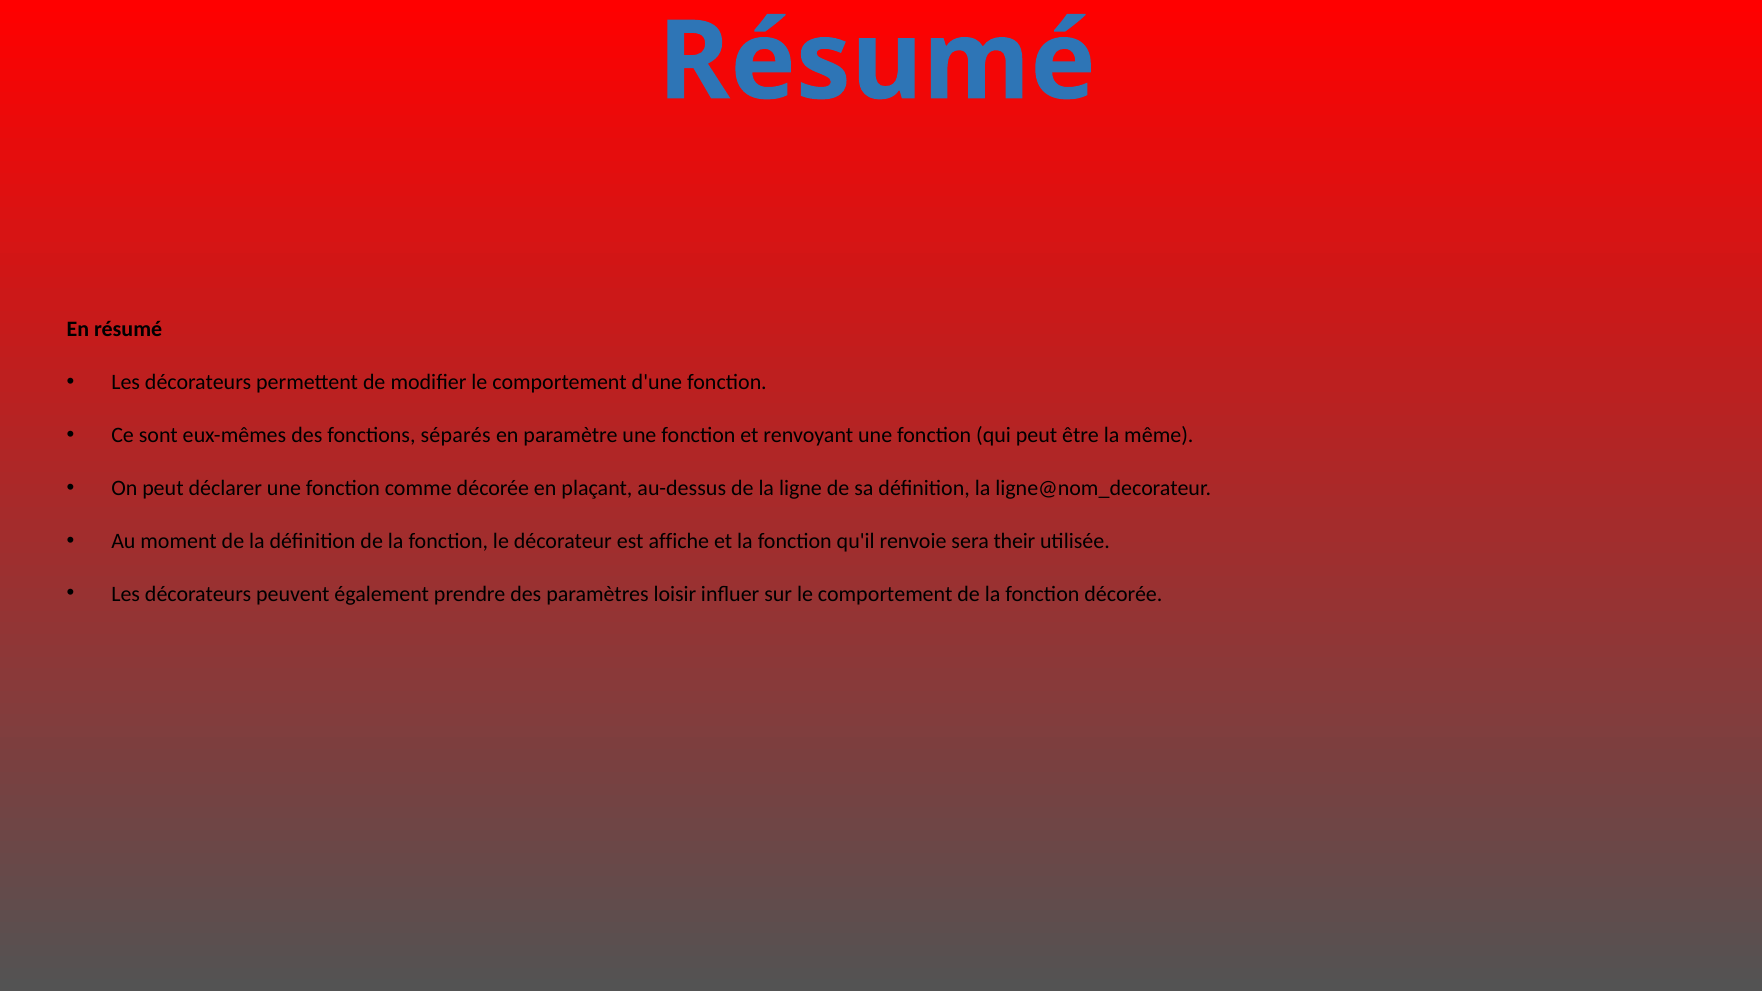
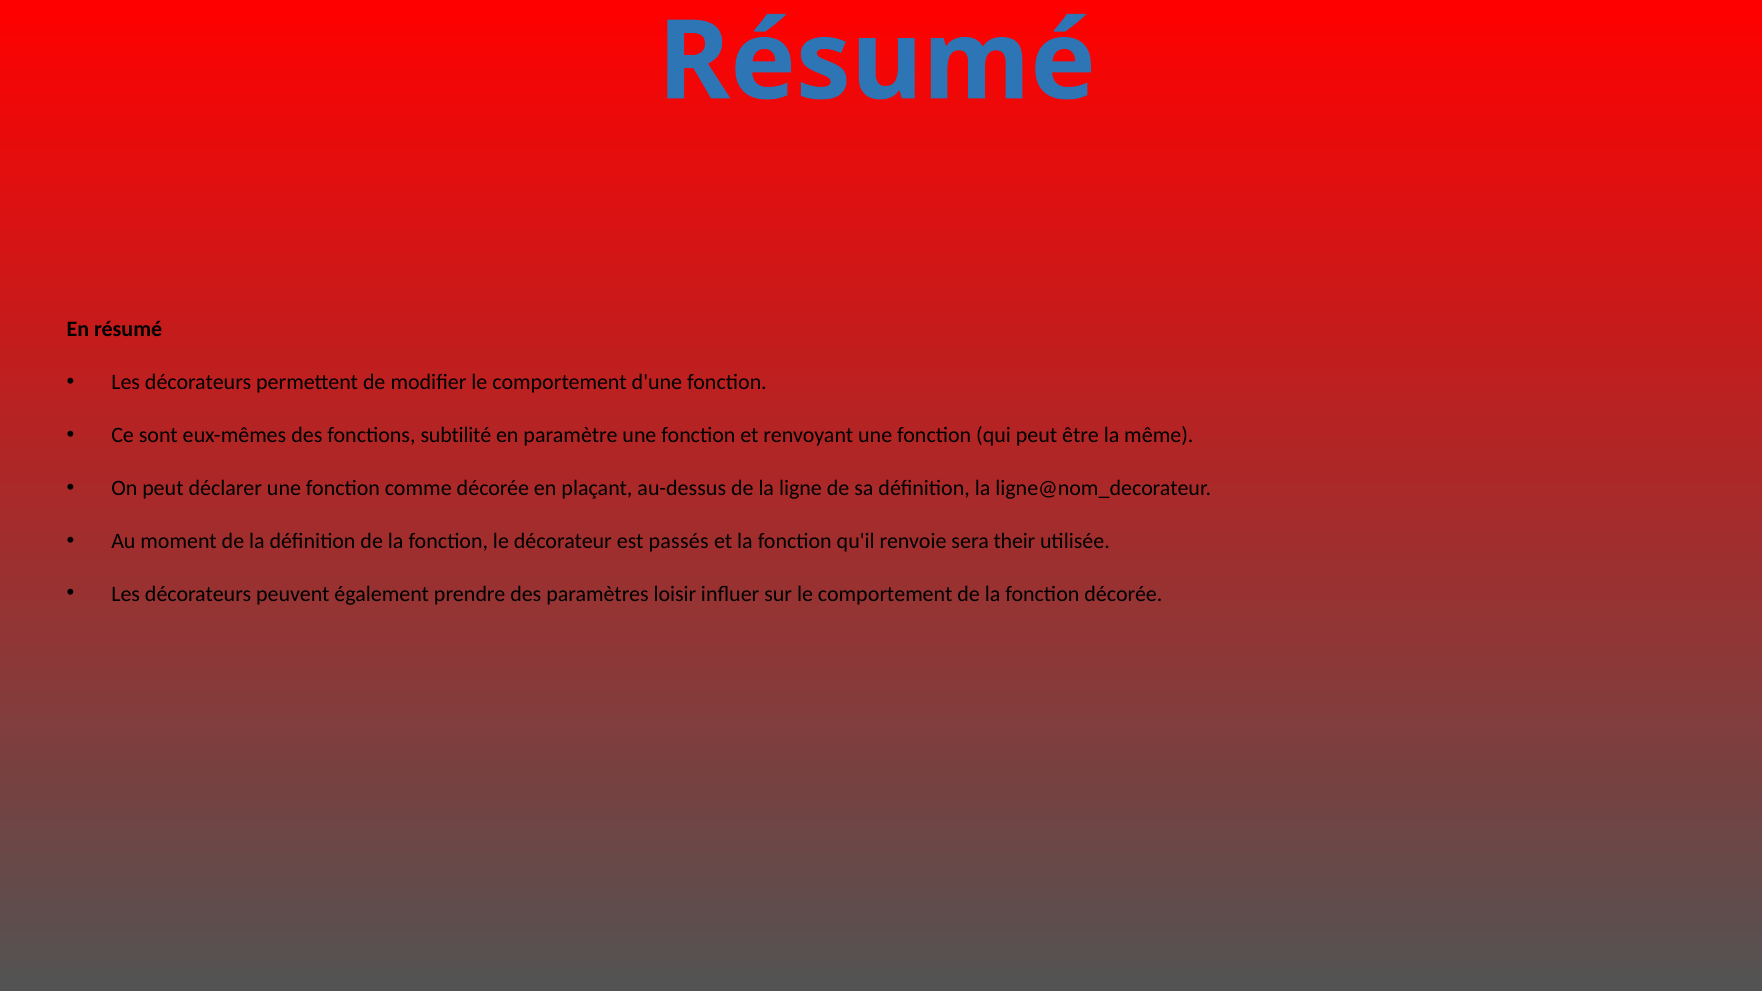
séparés: séparés -> subtilité
affiche: affiche -> passés
